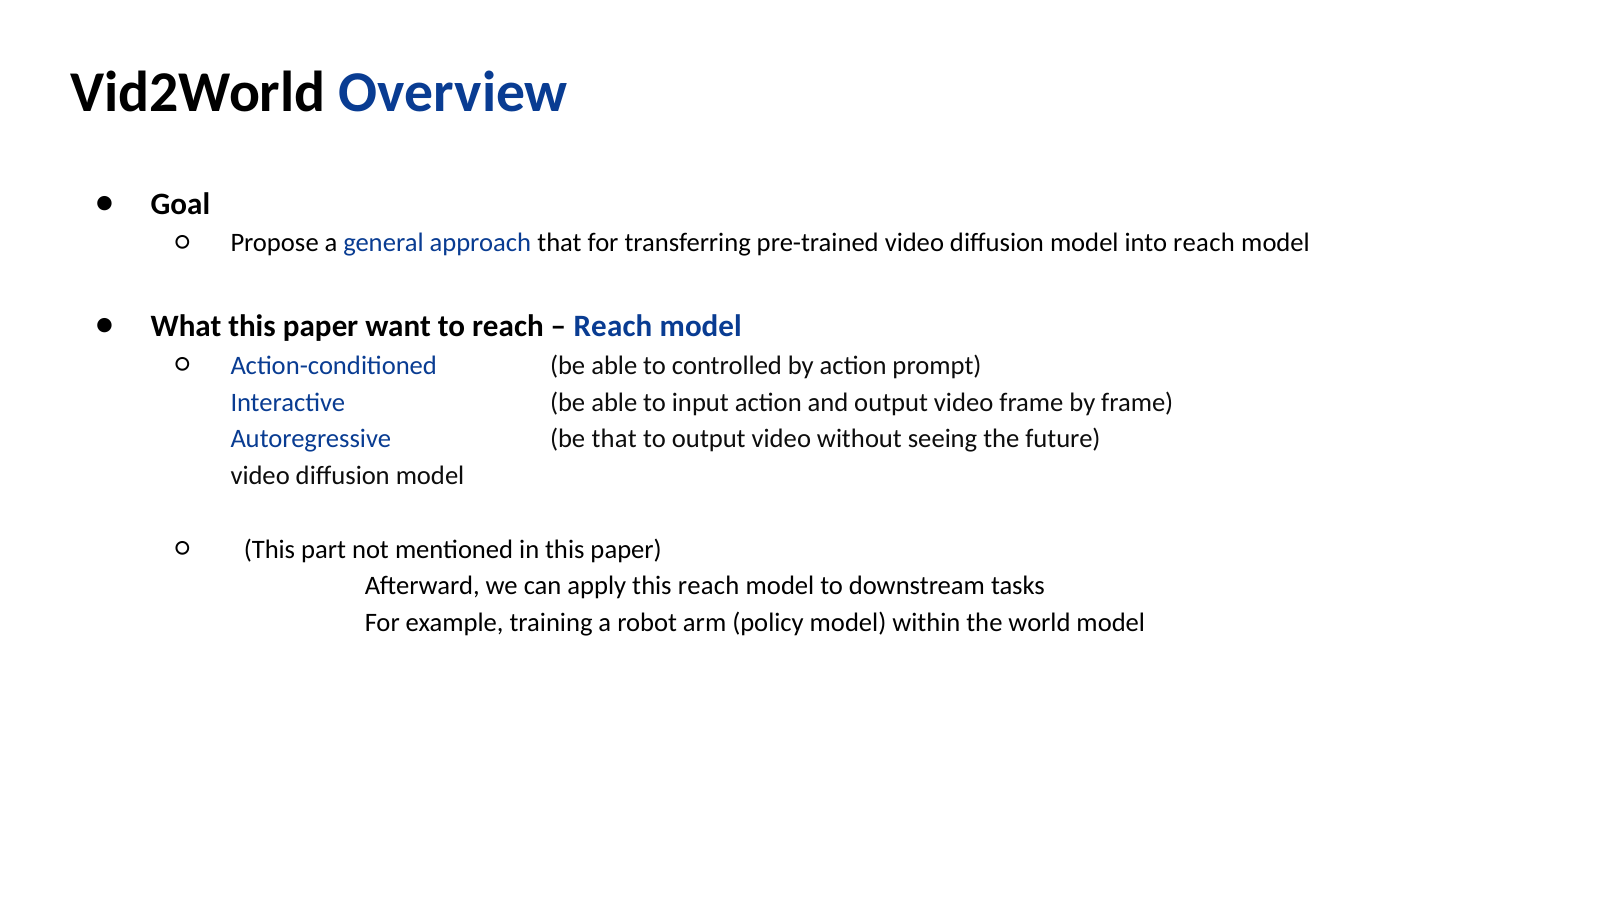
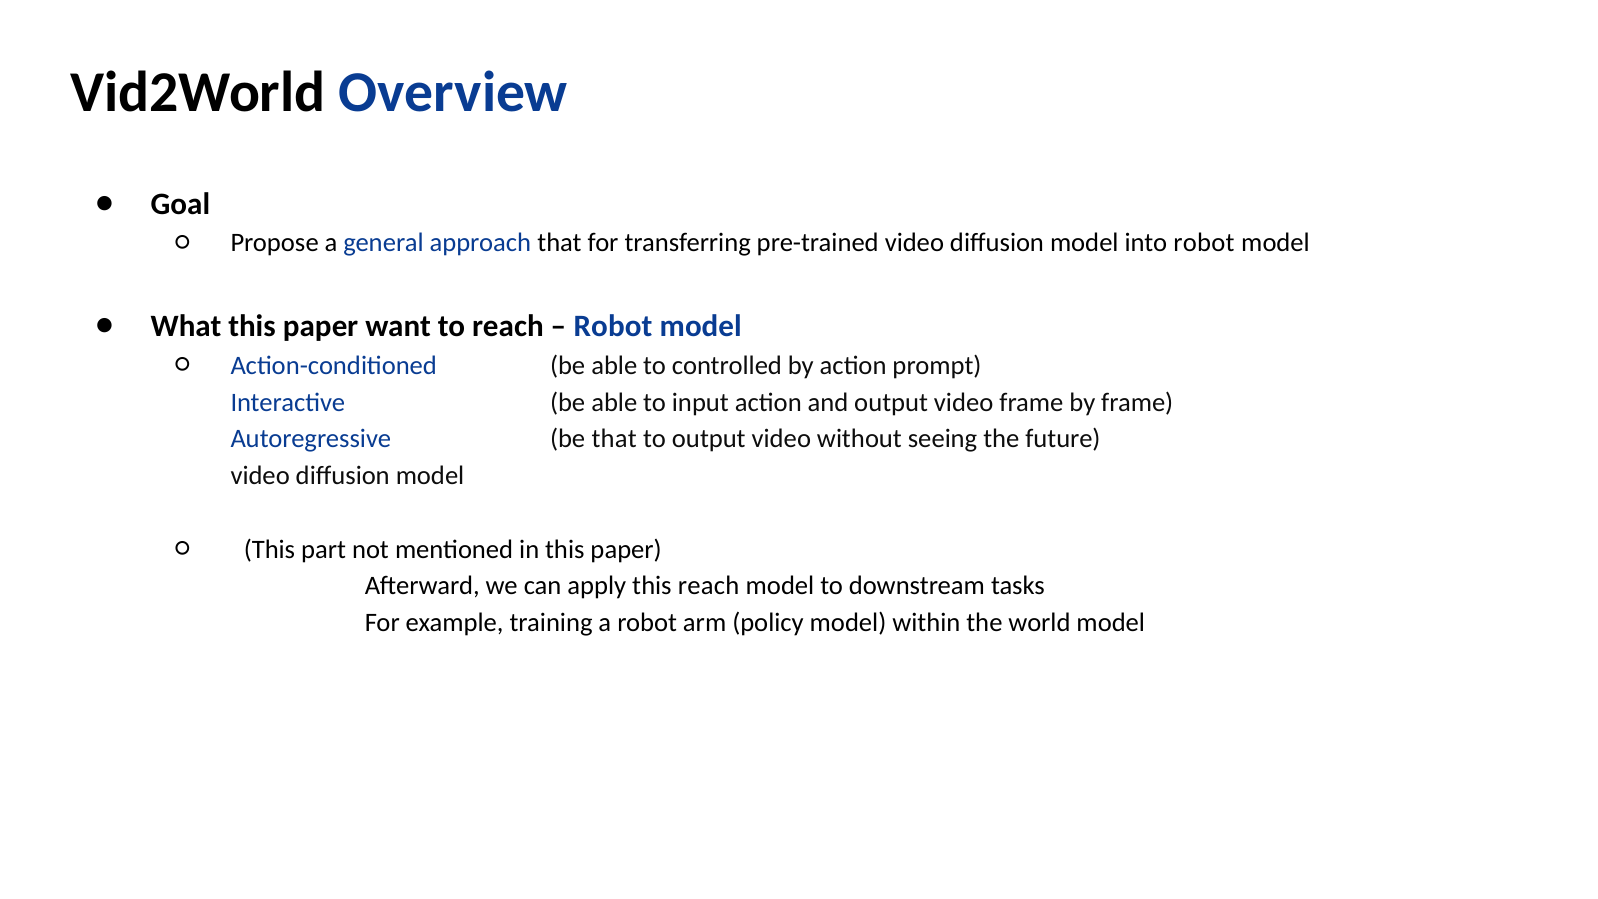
into reach: reach -> robot
Reach at (613, 327): Reach -> Robot
